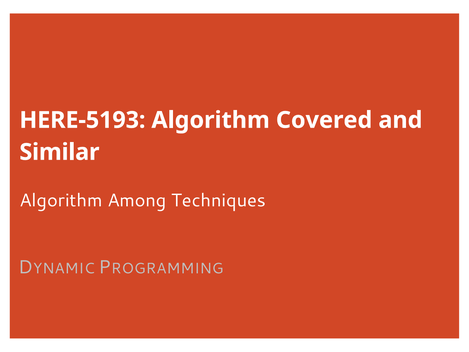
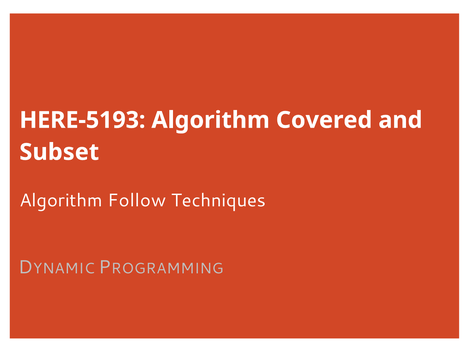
Similar: Similar -> Subset
Among: Among -> Follow
